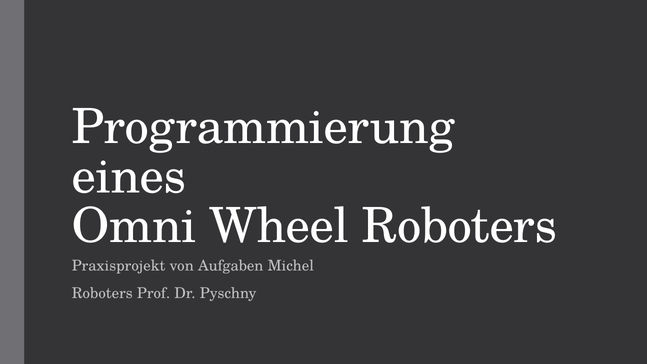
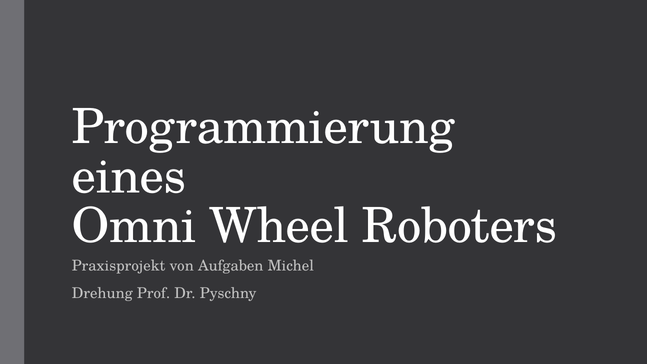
Roboters at (102, 293): Roboters -> Drehung
